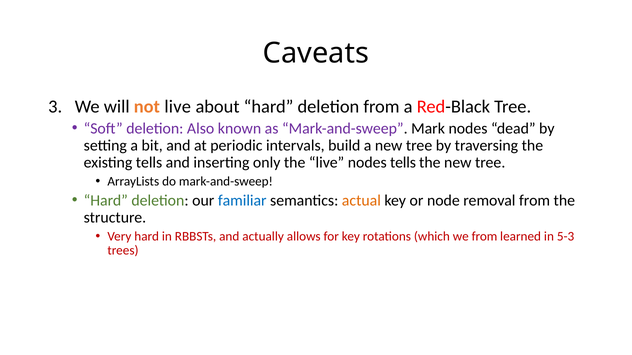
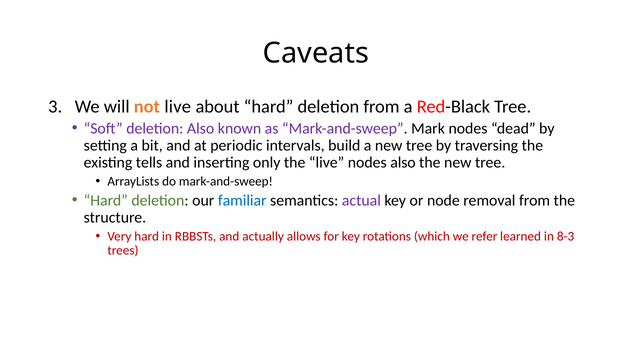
nodes tells: tells -> also
actual colour: orange -> purple
we from: from -> refer
5-3: 5-3 -> 8-3
